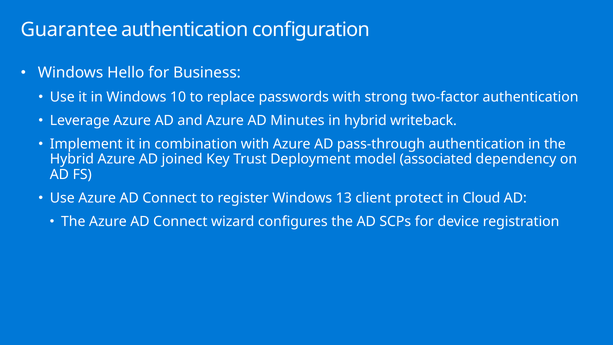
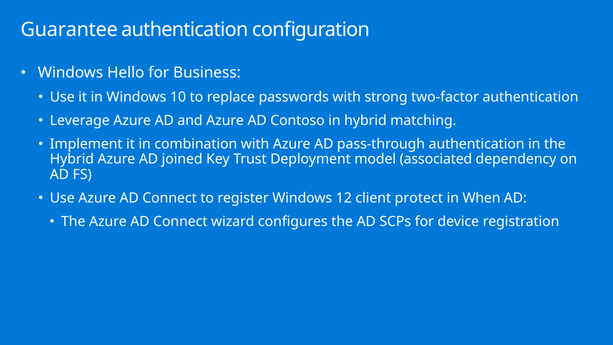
Minutes: Minutes -> Contoso
writeback: writeback -> matching
13: 13 -> 12
Cloud: Cloud -> When
